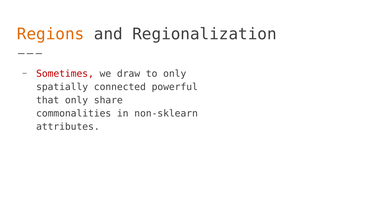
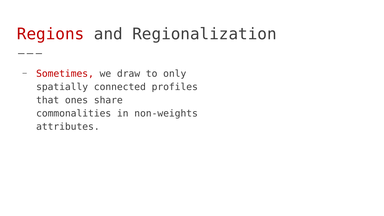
Regions colour: orange -> red
powerful: powerful -> profiles
that only: only -> ones
non-sklearn: non-sklearn -> non-weights
